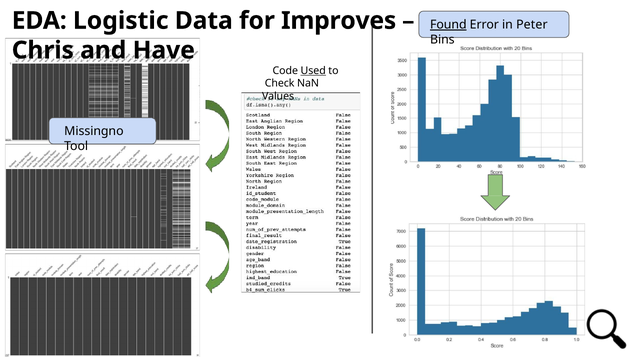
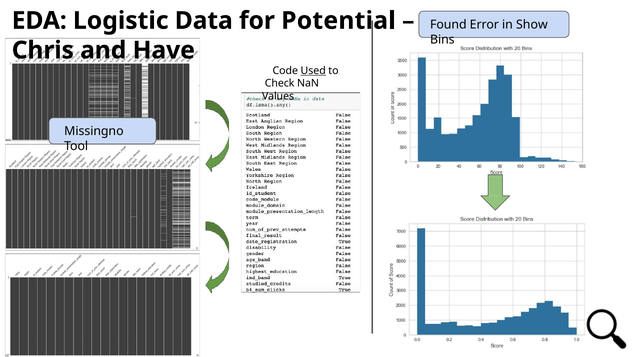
Improves: Improves -> Potential
Found underline: present -> none
Peter: Peter -> Show
